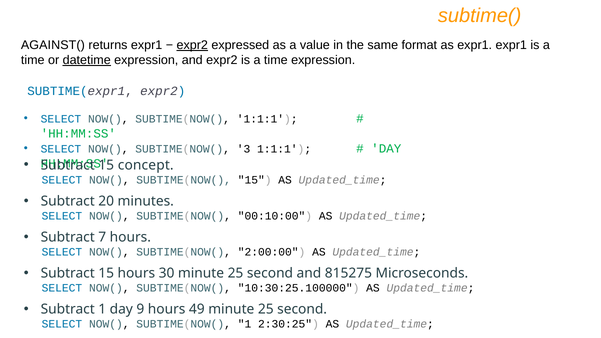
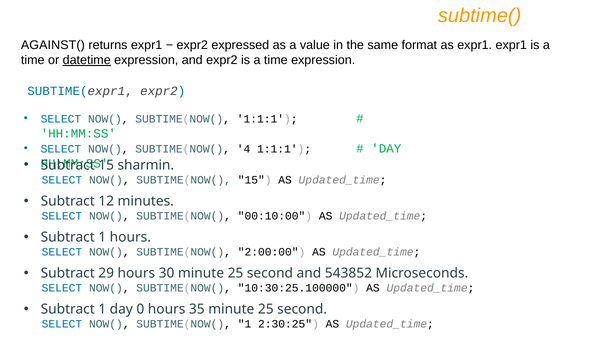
expr2 at (192, 45) underline: present -> none
3: 3 -> 4
concept: concept -> sharmin
20: 20 -> 12
7 at (102, 237): 7 -> 1
15 at (106, 273): 15 -> 29
815275: 815275 -> 543852
9: 9 -> 0
49: 49 -> 35
